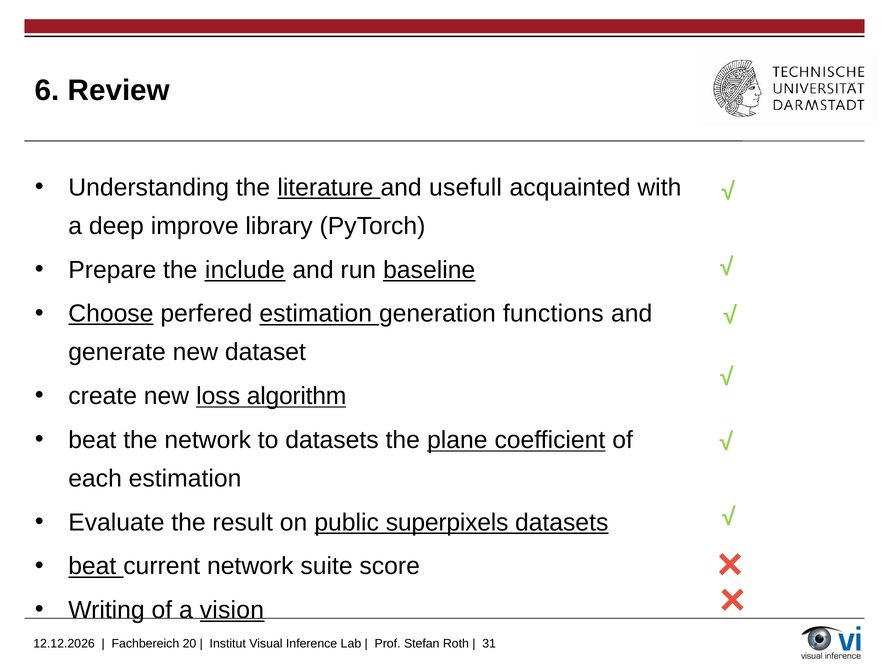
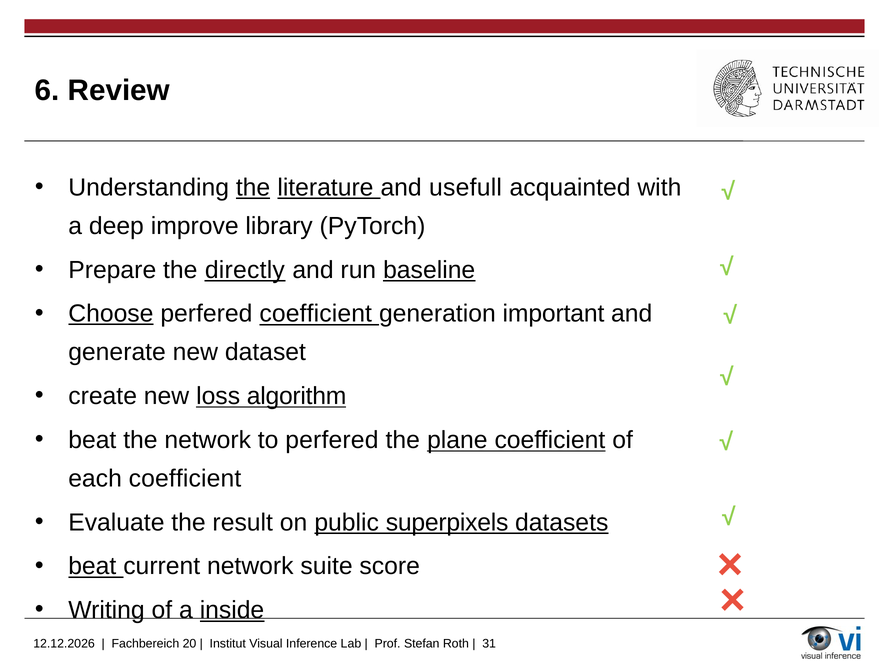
the at (253, 187) underline: none -> present
include: include -> directly
perfered estimation: estimation -> coefficient
functions: functions -> important
to datasets: datasets -> perfered
each estimation: estimation -> coefficient
vision: vision -> inside
